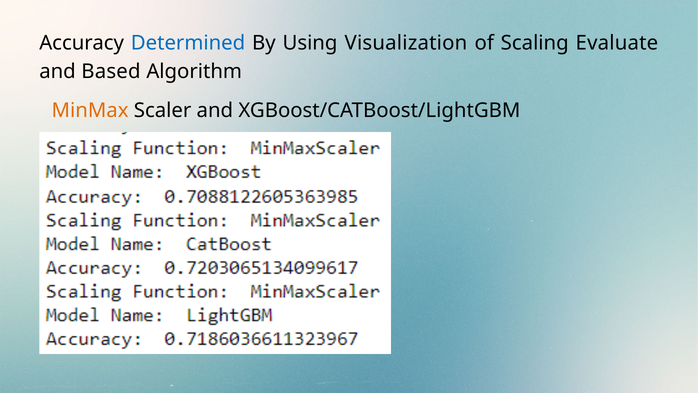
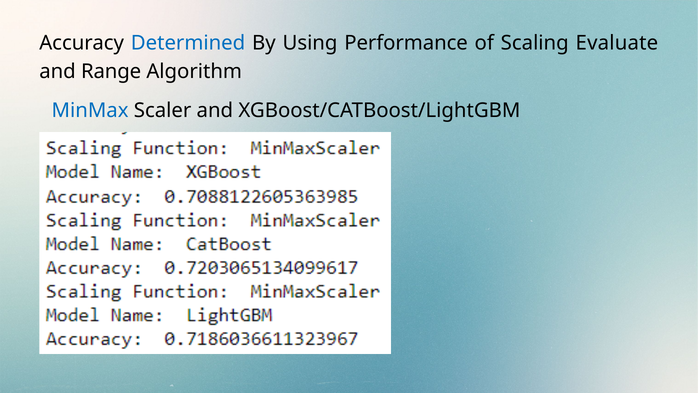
Visualization: Visualization -> Performance
Based: Based -> Range
MinMax colour: orange -> blue
